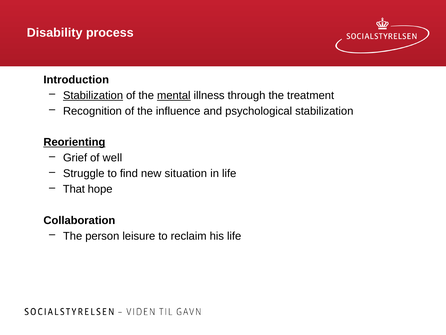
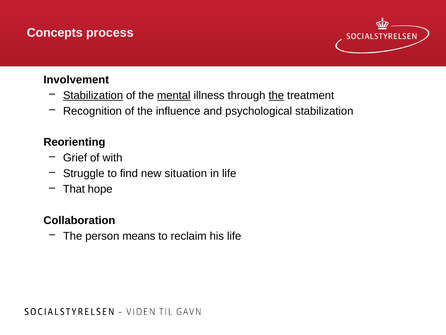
Disability: Disability -> Concepts
Introduction: Introduction -> Involvement
the at (276, 95) underline: none -> present
Reorienting underline: present -> none
well: well -> with
leisure: leisure -> means
